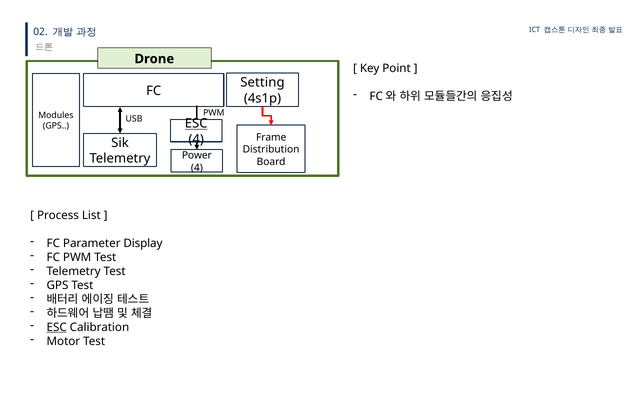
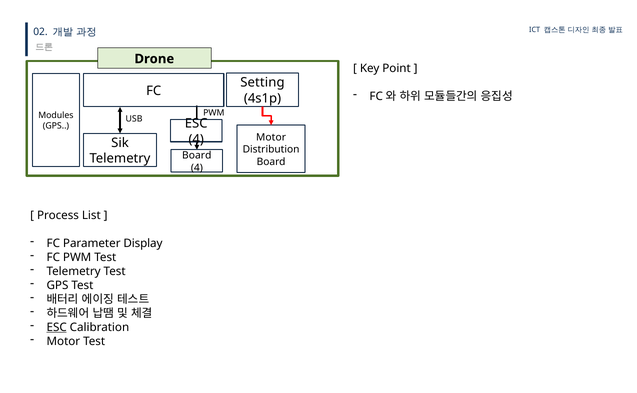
ESC at (196, 124) underline: present -> none
Frame at (271, 137): Frame -> Motor
Power at (197, 156): Power -> Board
